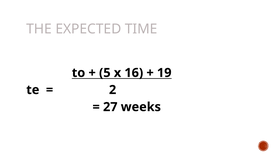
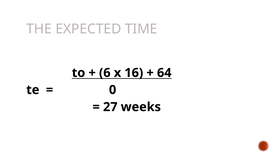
5: 5 -> 6
19: 19 -> 64
2: 2 -> 0
